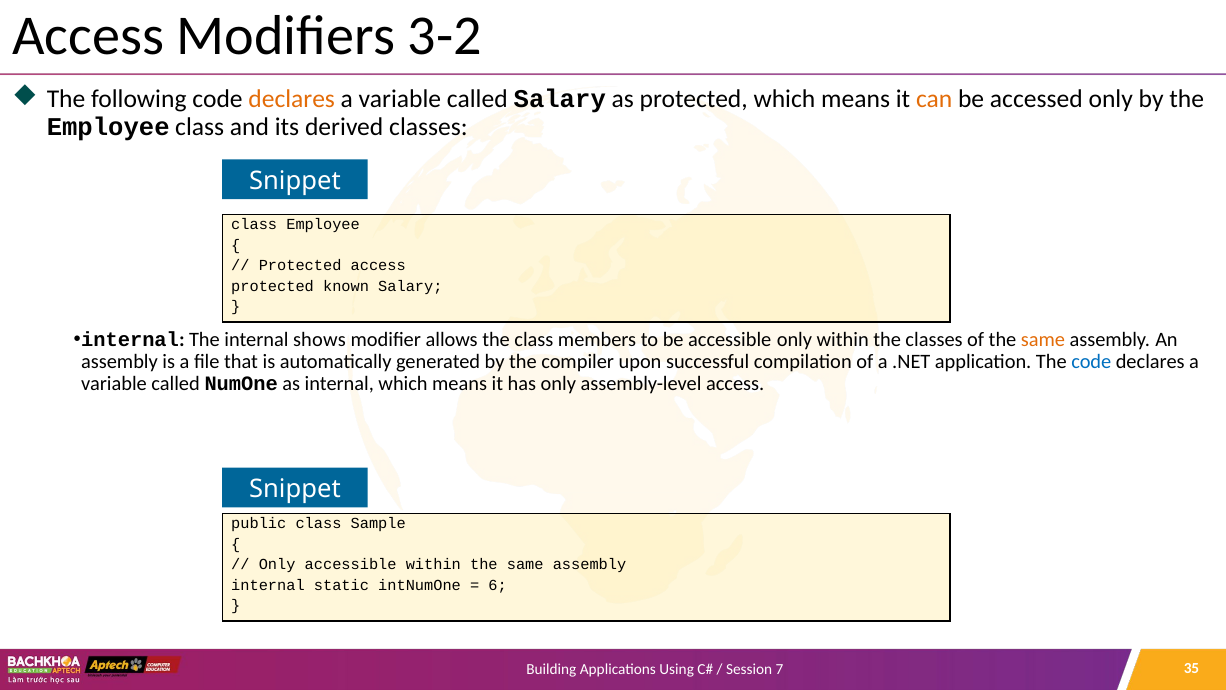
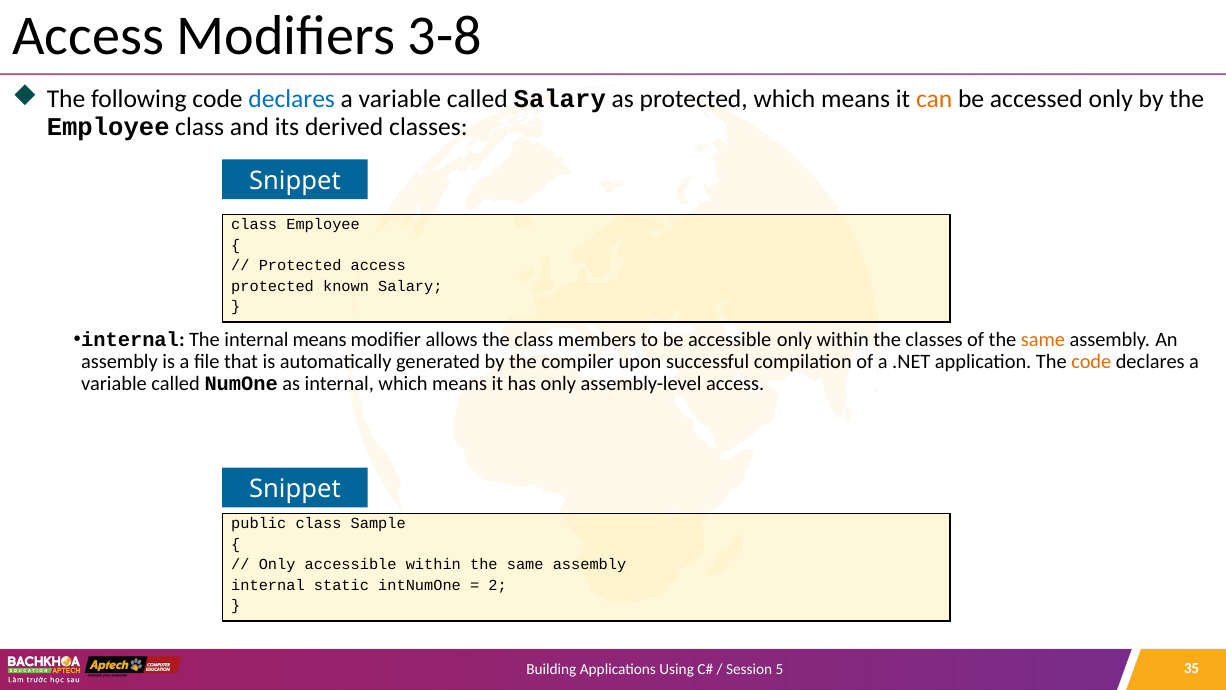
3-2: 3-2 -> 3-8
declares at (292, 99) colour: orange -> blue
internal shows: shows -> means
code at (1091, 362) colour: blue -> orange
6: 6 -> 2
7: 7 -> 5
